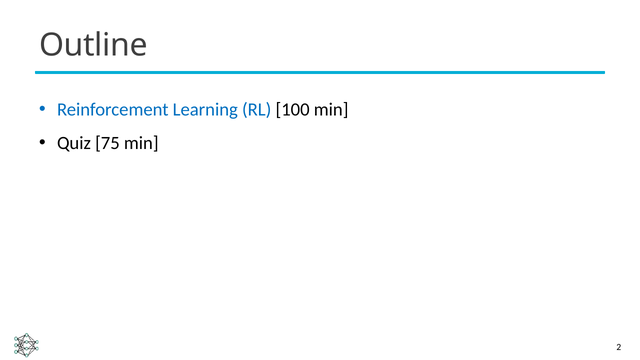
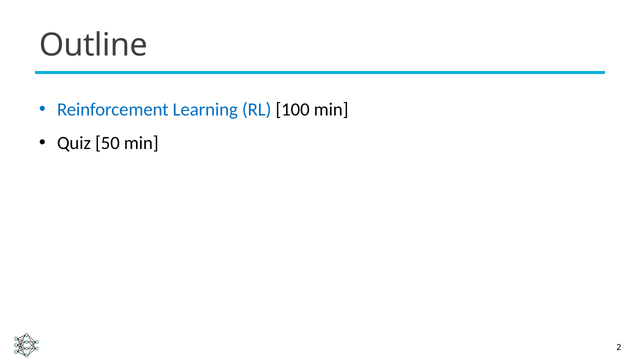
75: 75 -> 50
